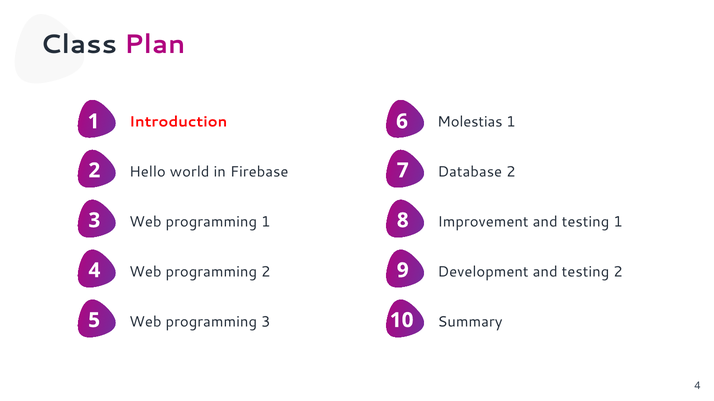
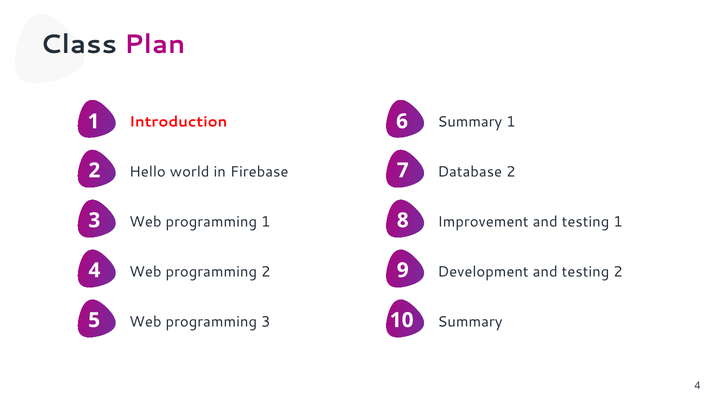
6 Molestias: Molestias -> Summary
